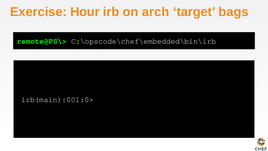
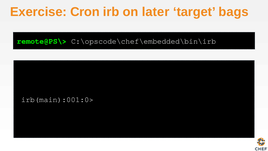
Hour: Hour -> Cron
arch: arch -> later
